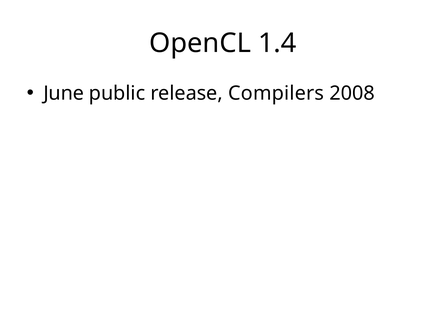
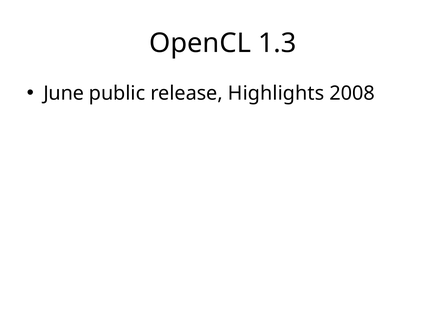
1.4: 1.4 -> 1.3
Compilers: Compilers -> Highlights
